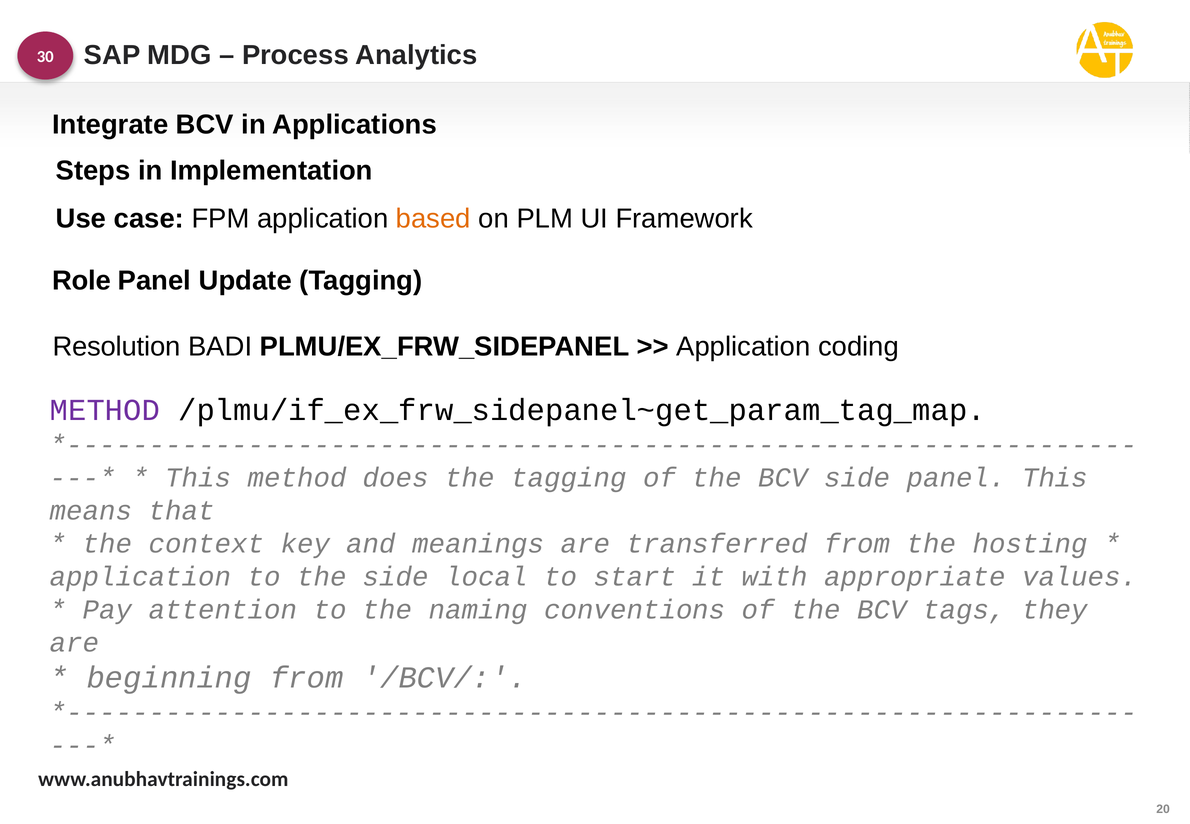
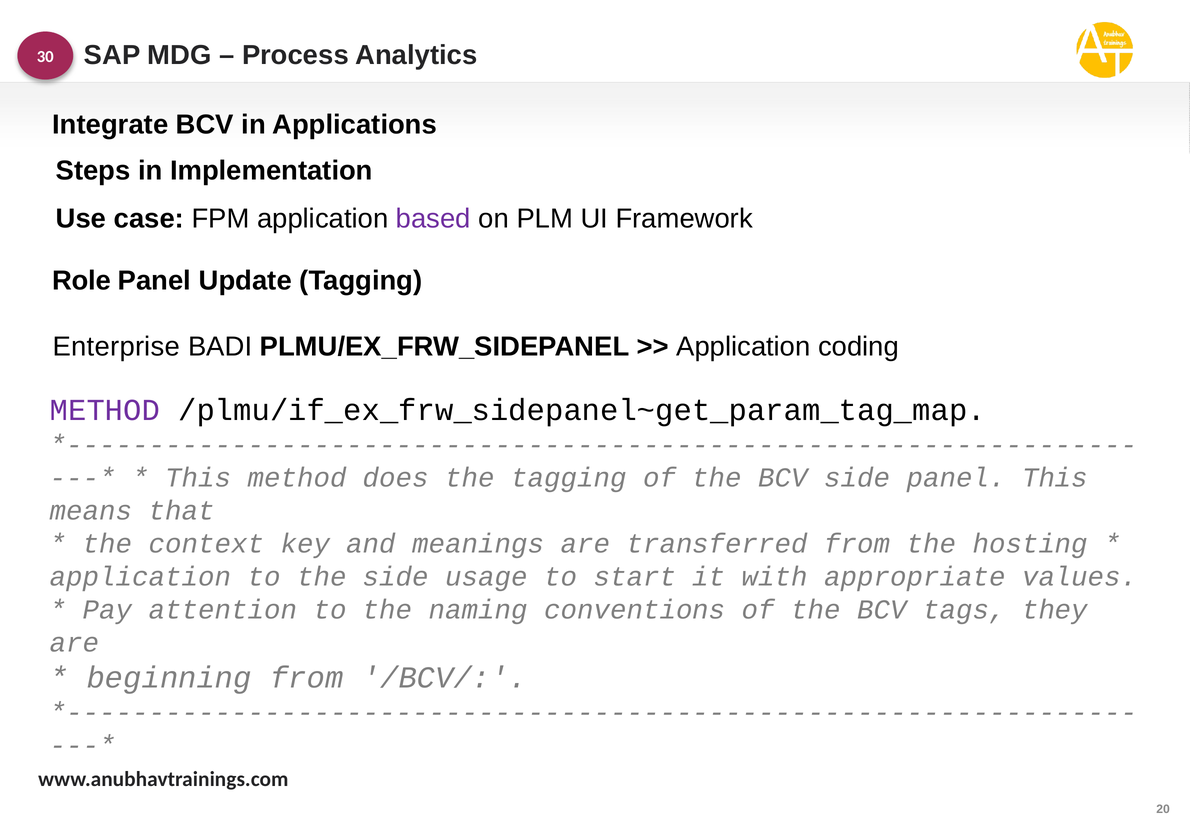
based colour: orange -> purple
Resolution: Resolution -> Enterprise
local: local -> usage
